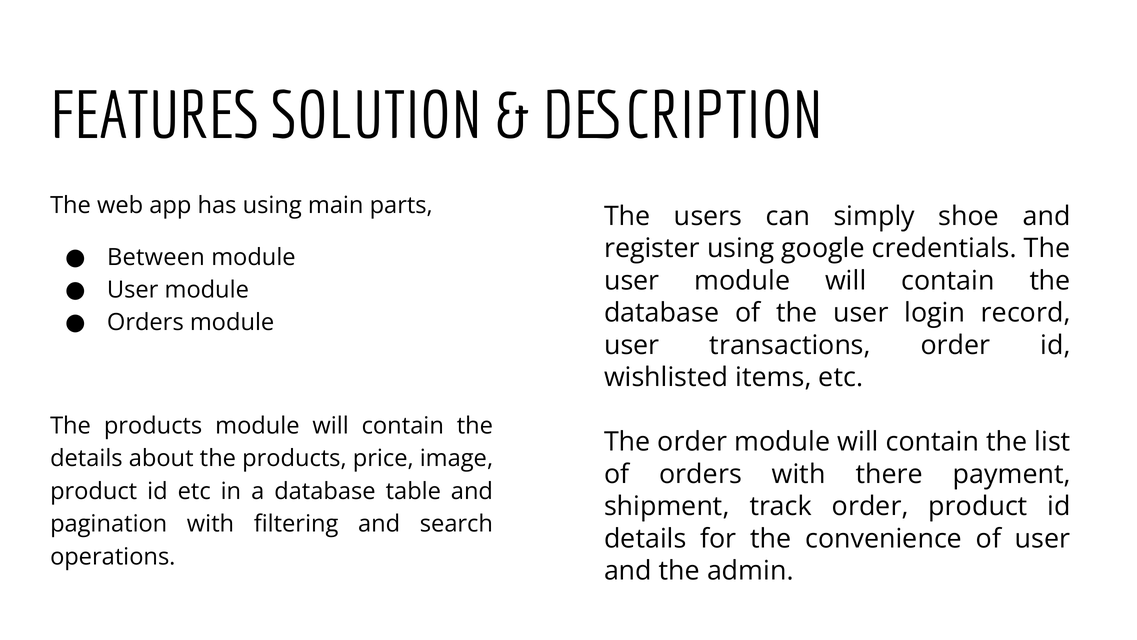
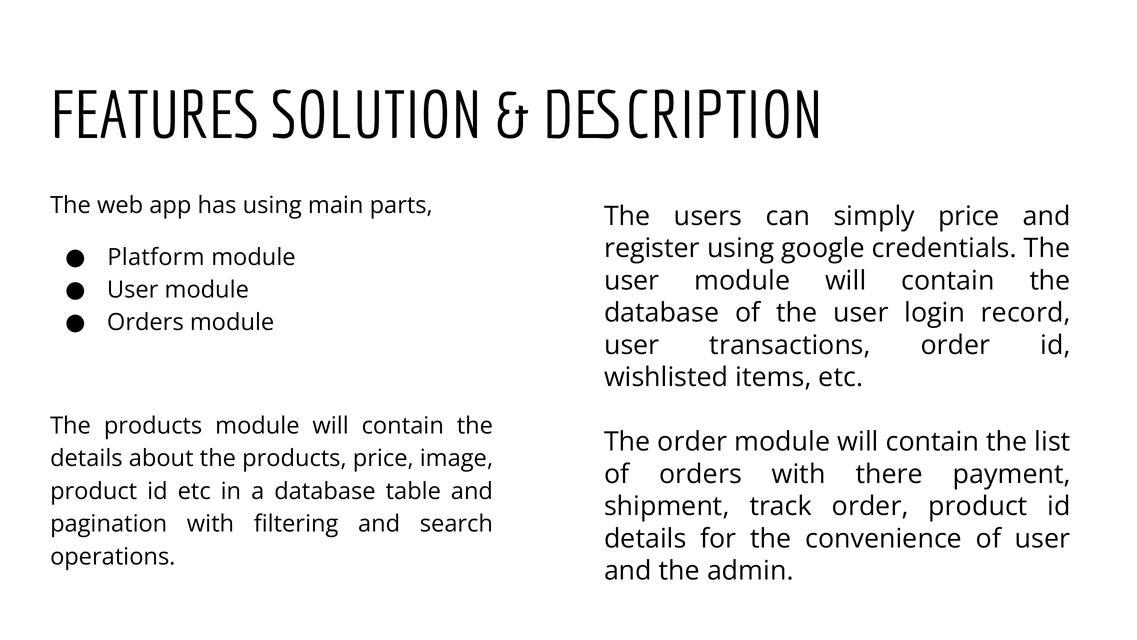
simply shoe: shoe -> price
Between: Between -> Platform
